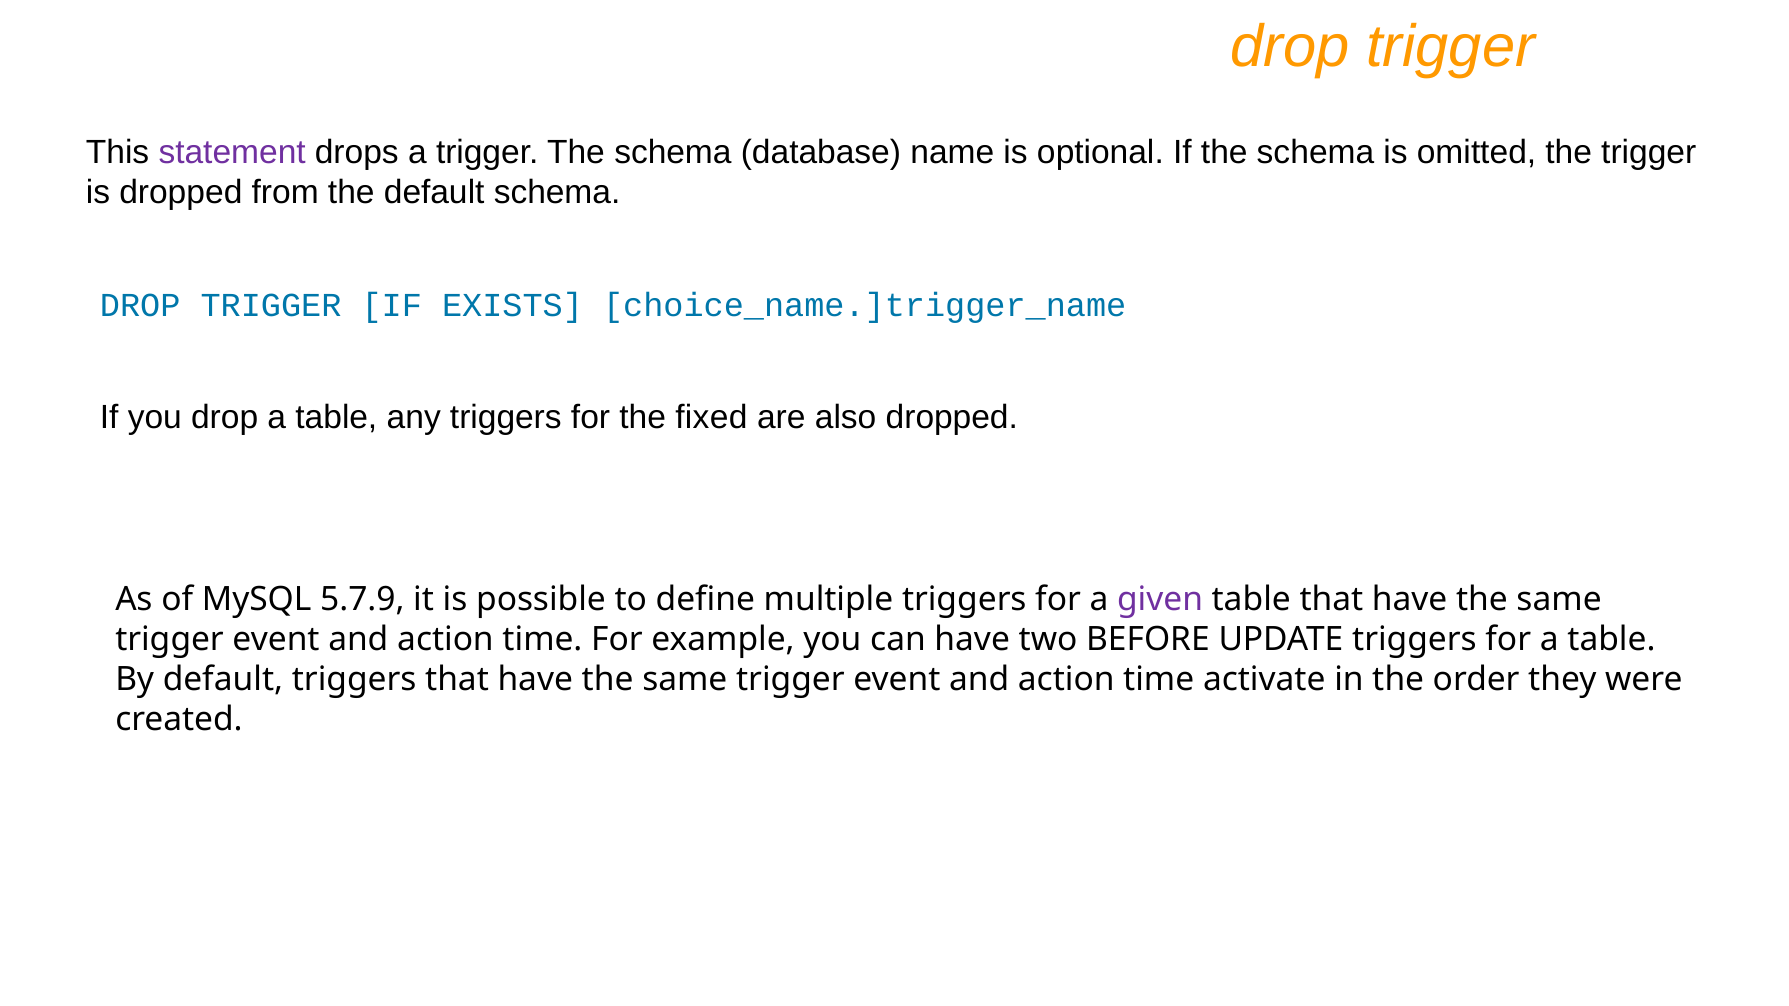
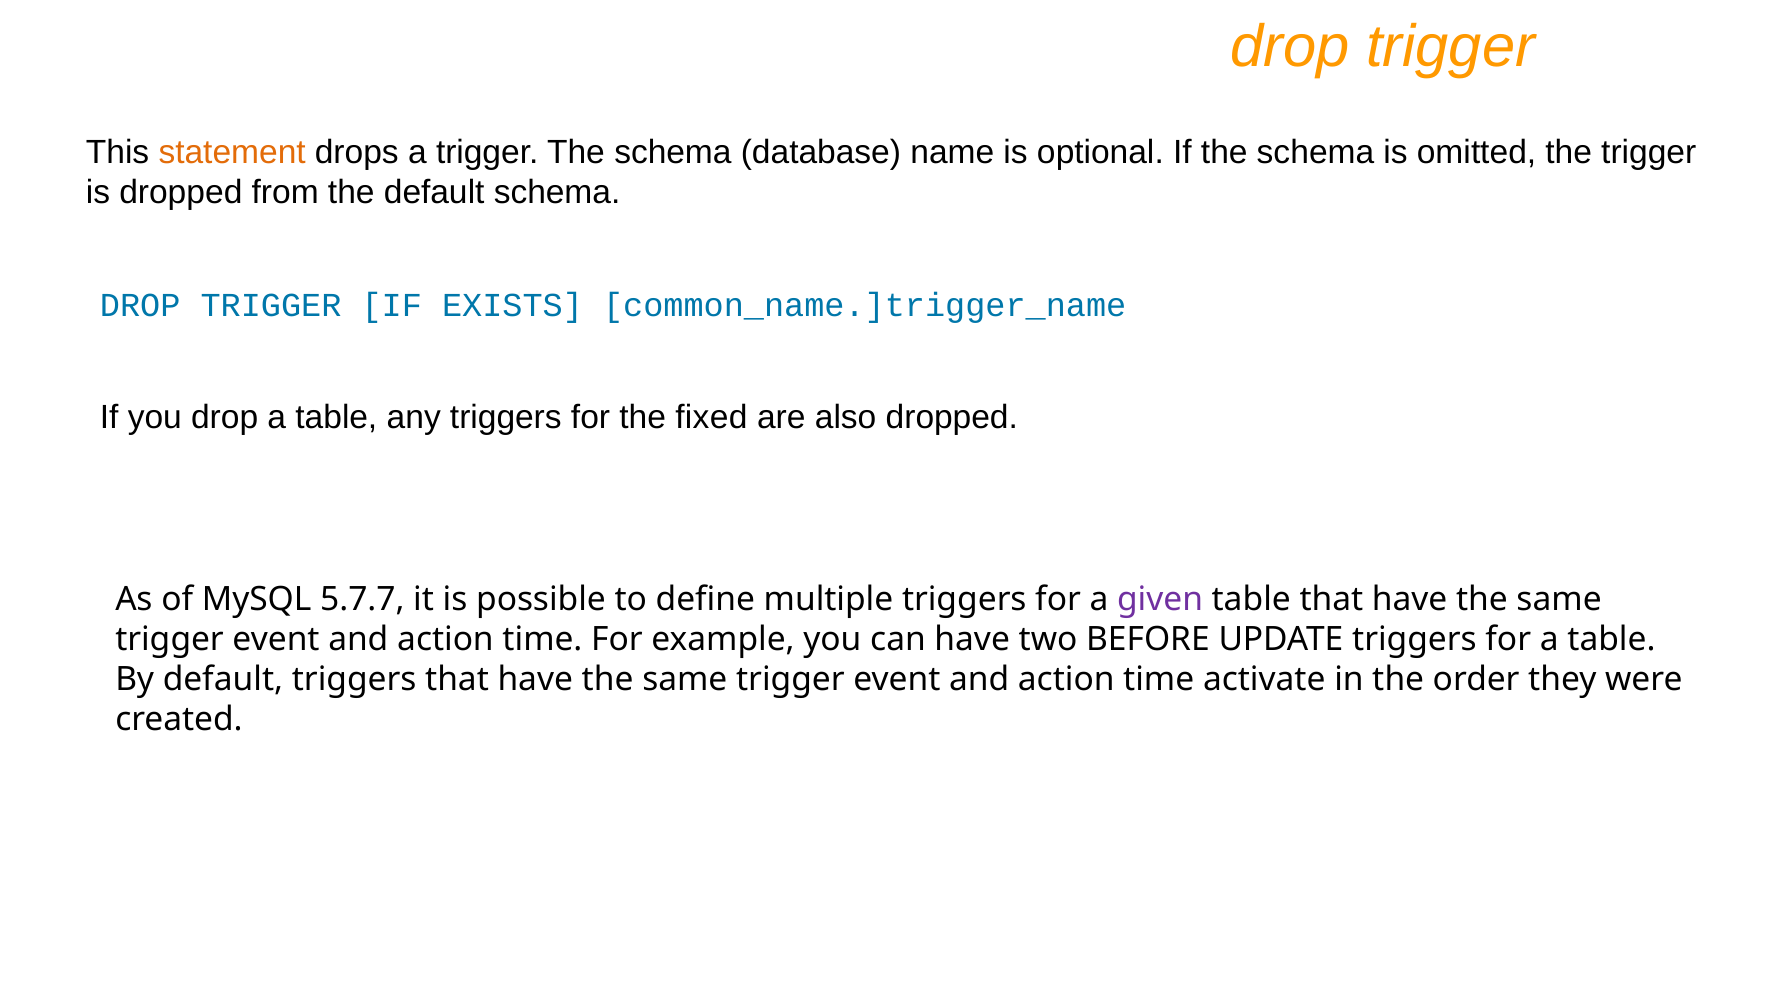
statement colour: purple -> orange
choice_name.]trigger_name: choice_name.]trigger_name -> common_name.]trigger_name
5.7.9: 5.7.9 -> 5.7.7
